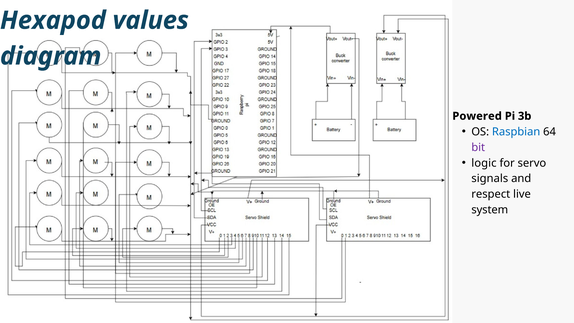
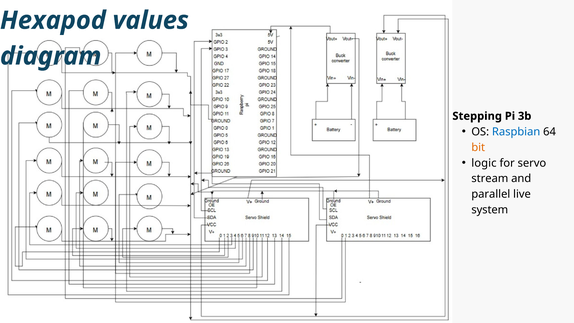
Powered: Powered -> Stepping
bit colour: purple -> orange
signals: signals -> stream
respect: respect -> parallel
